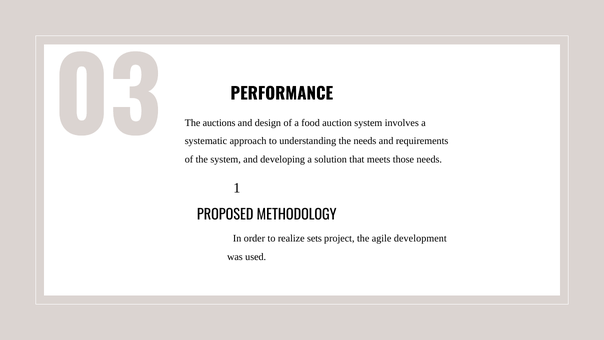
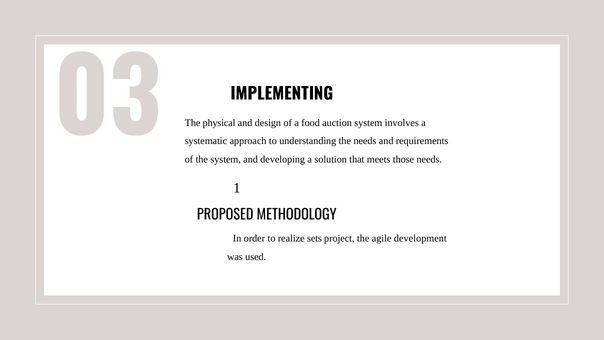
PERFORMANCE: PERFORMANCE -> IMPLEMENTING
auctions: auctions -> physical
